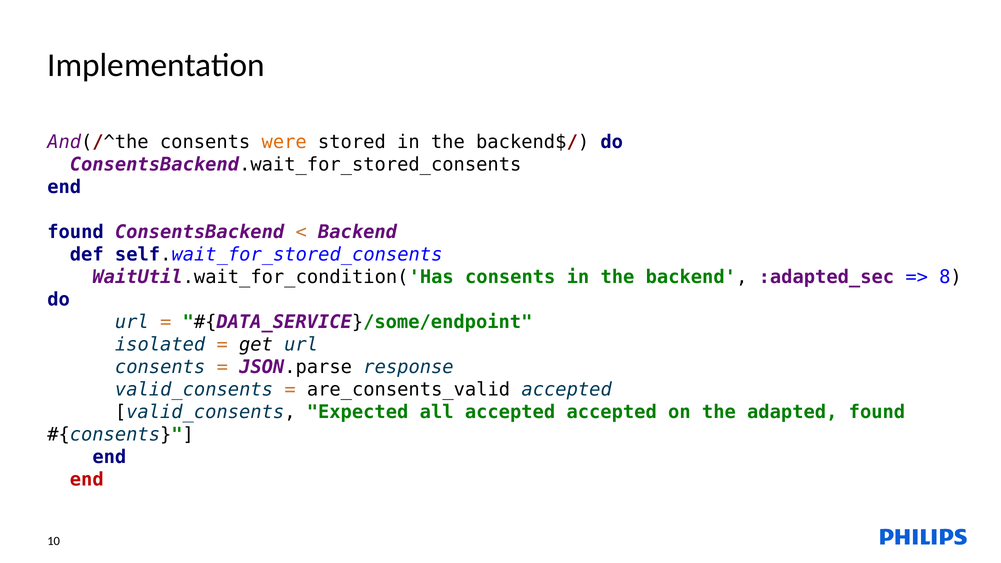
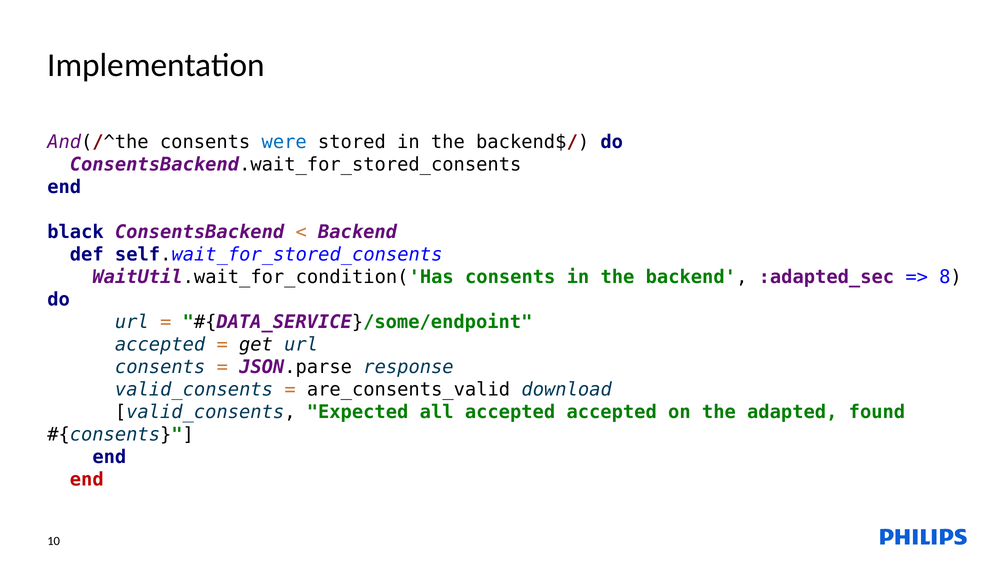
were colour: orange -> blue
found at (75, 232): found -> black
isolated at (160, 345): isolated -> accepted
are_consents_valid accepted: accepted -> download
